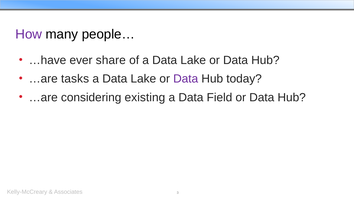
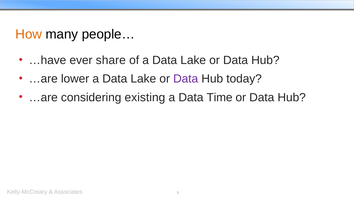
How colour: purple -> orange
tasks: tasks -> lower
Field: Field -> Time
